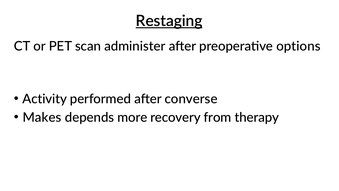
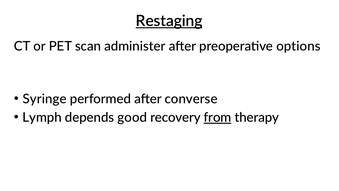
Activity: Activity -> Syringe
Makes: Makes -> Lymph
more: more -> good
from underline: none -> present
